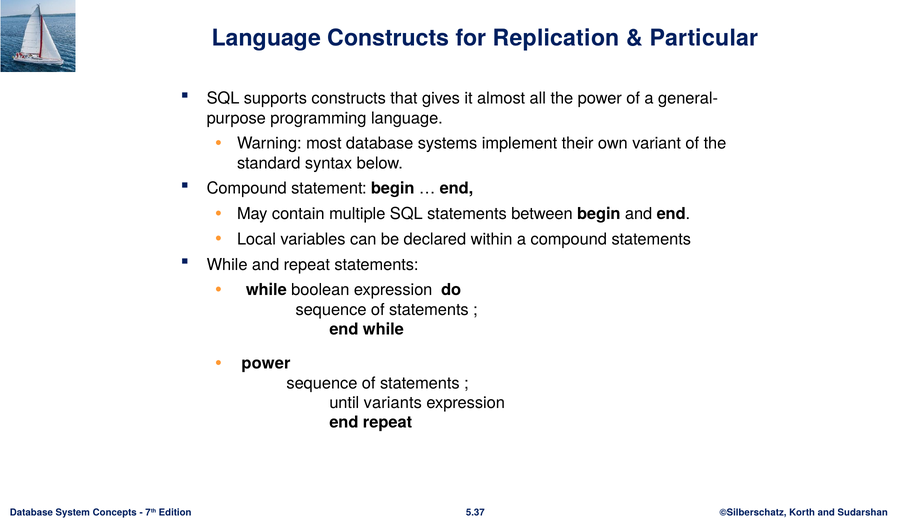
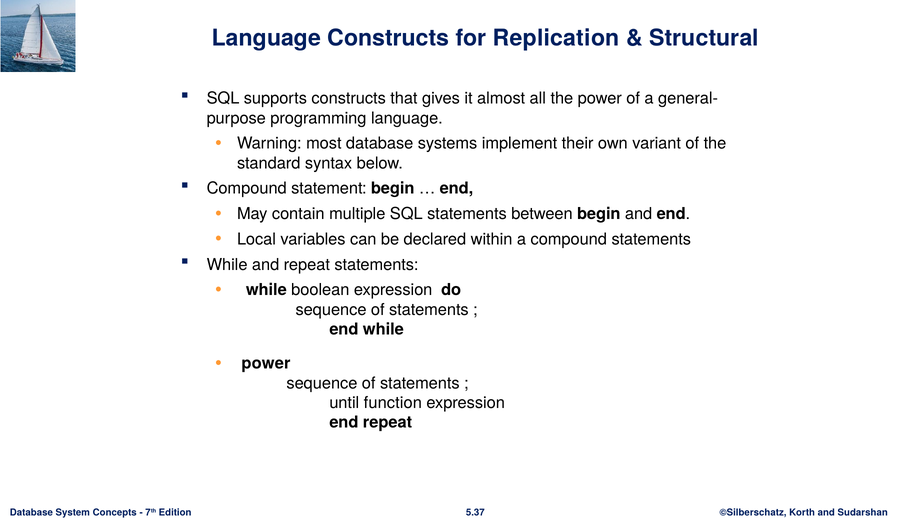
Particular: Particular -> Structural
variants: variants -> function
